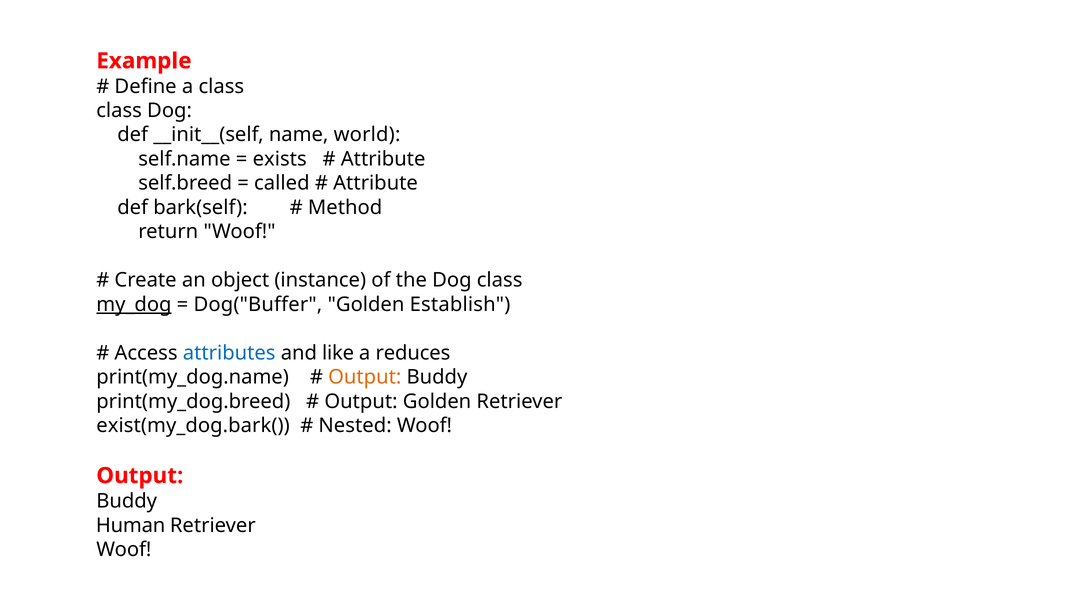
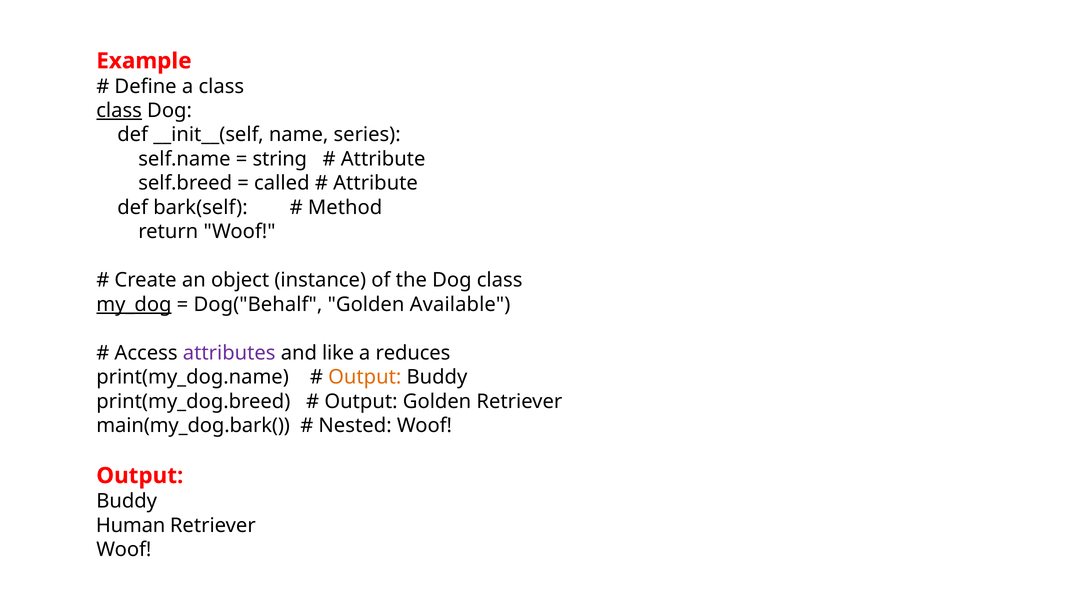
class at (119, 111) underline: none -> present
world: world -> series
exists: exists -> string
Dog("Buffer: Dog("Buffer -> Dog("Behalf
Establish: Establish -> Available
attributes colour: blue -> purple
exist(my_dog.bark(: exist(my_dog.bark( -> main(my_dog.bark(
